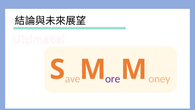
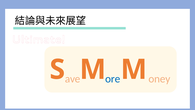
ore colour: purple -> blue
